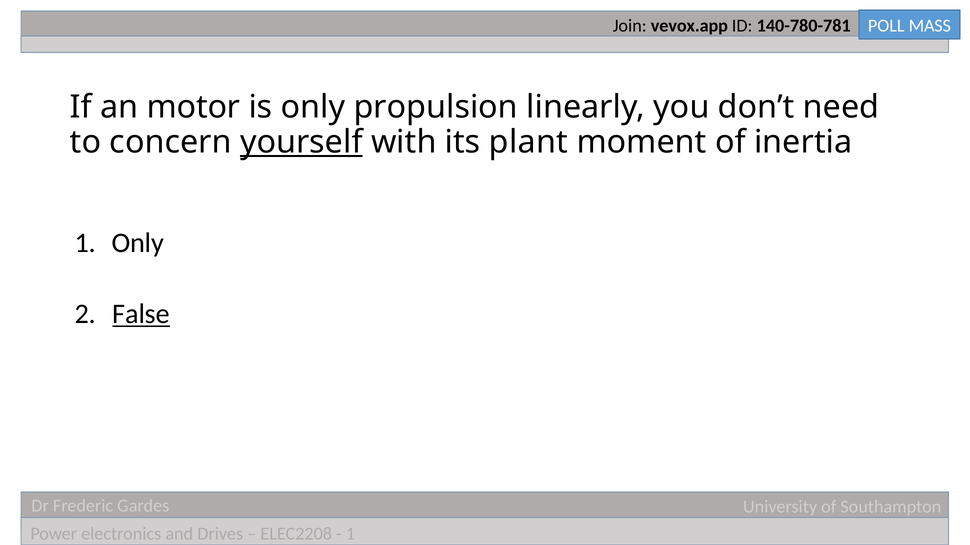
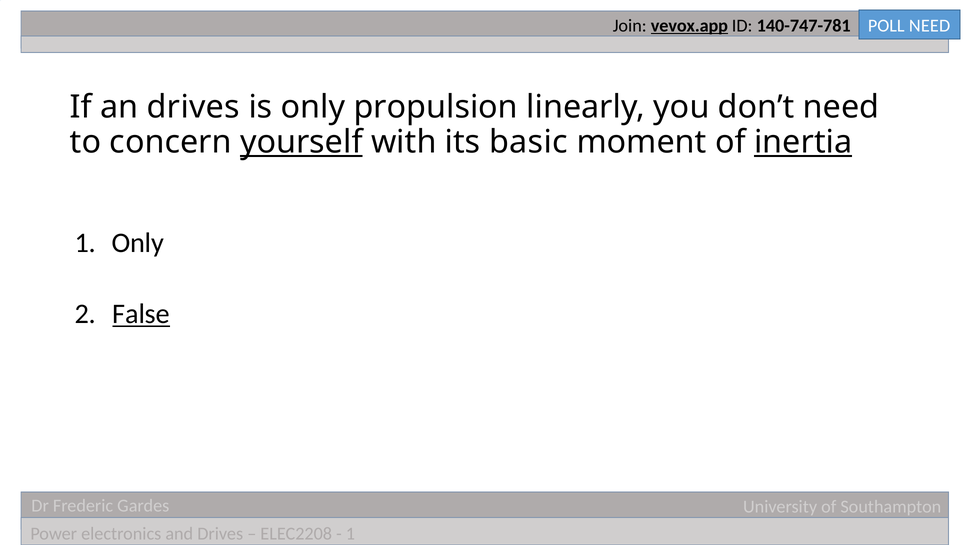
vevox.app underline: none -> present
140-780-781: 140-780-781 -> 140-747-781
POLL MASS: MASS -> NEED
an motor: motor -> drives
plant: plant -> basic
inertia underline: none -> present
